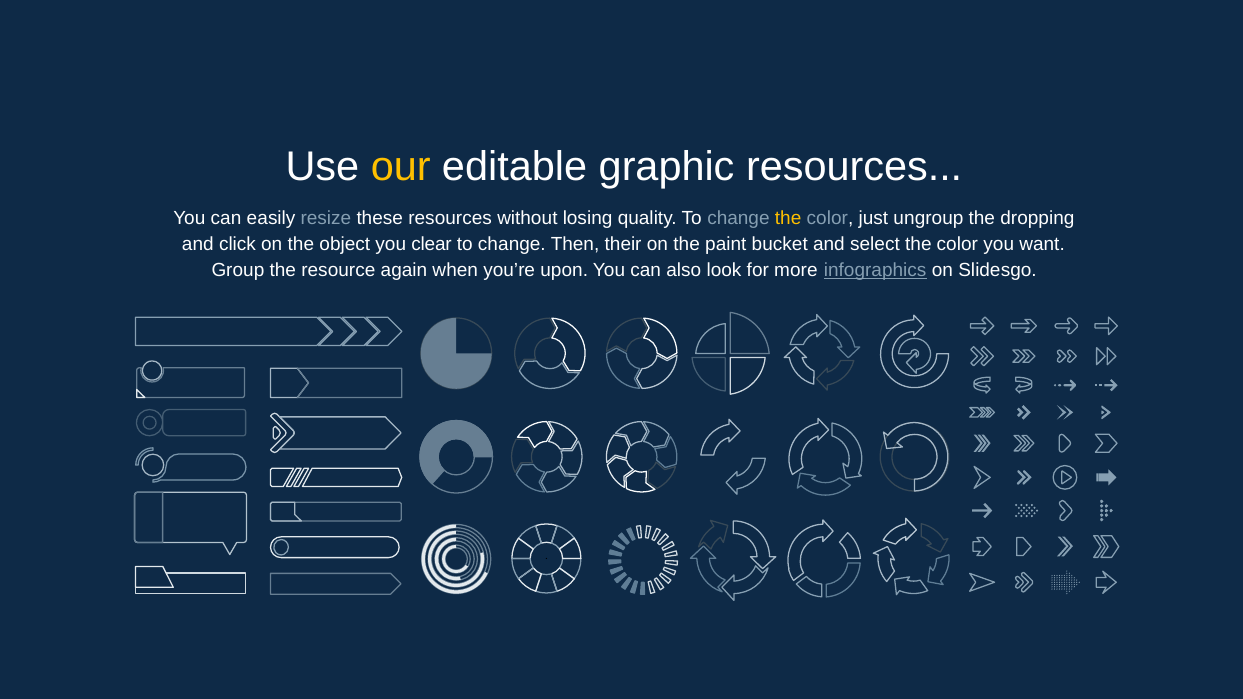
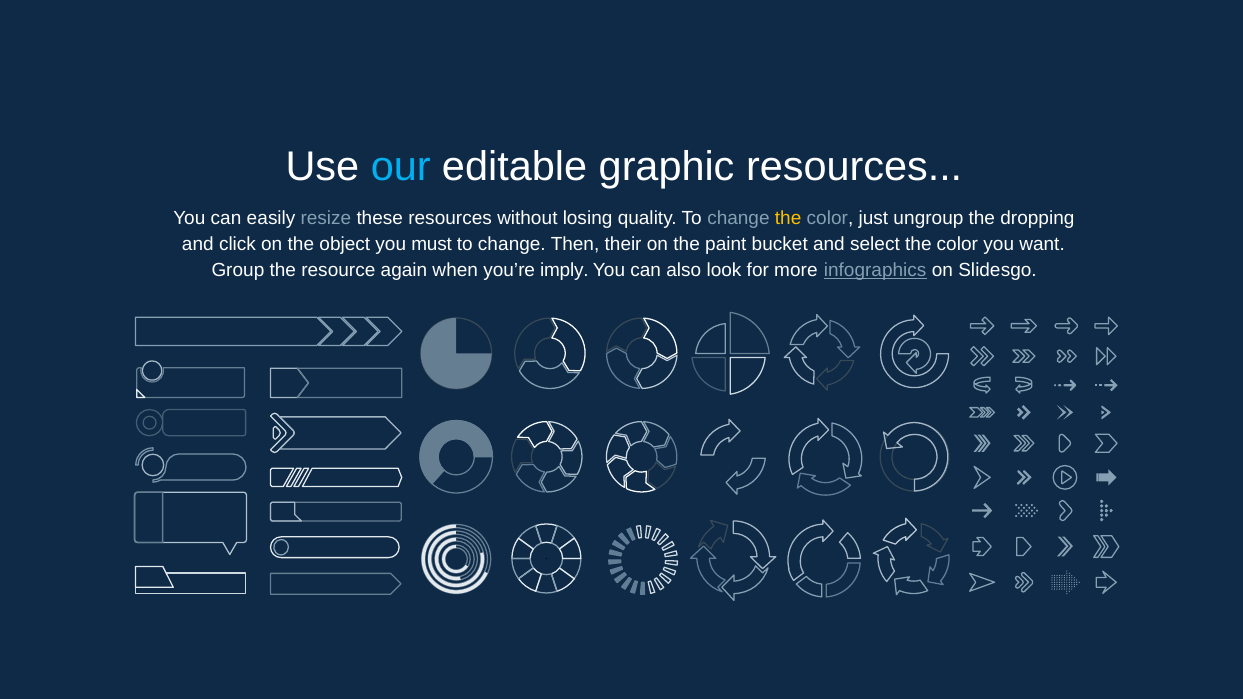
our colour: yellow -> light blue
clear: clear -> must
upon: upon -> imply
